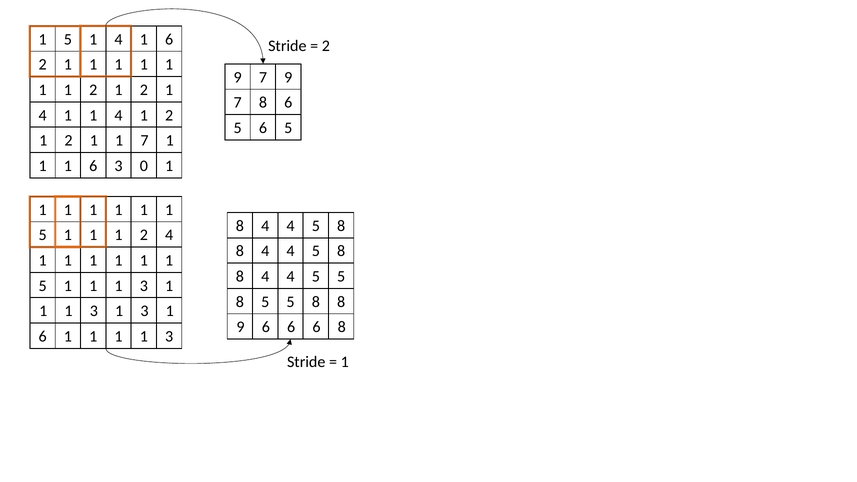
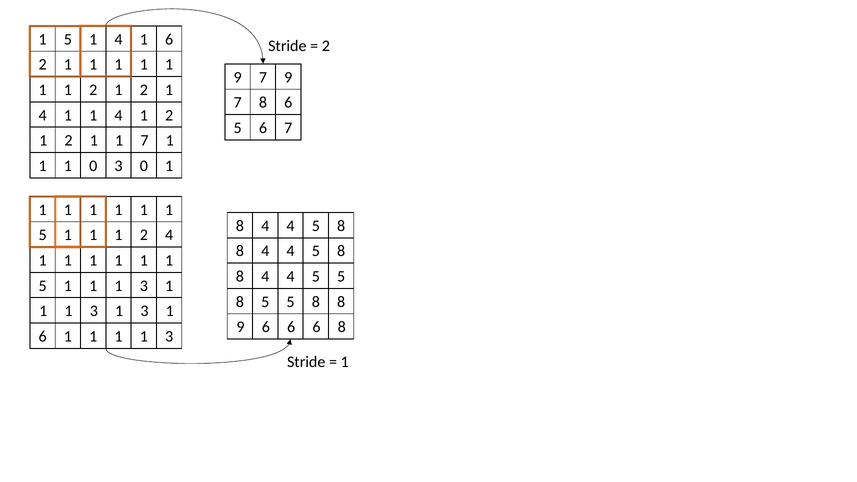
5 6 5: 5 -> 7
1 6: 6 -> 0
